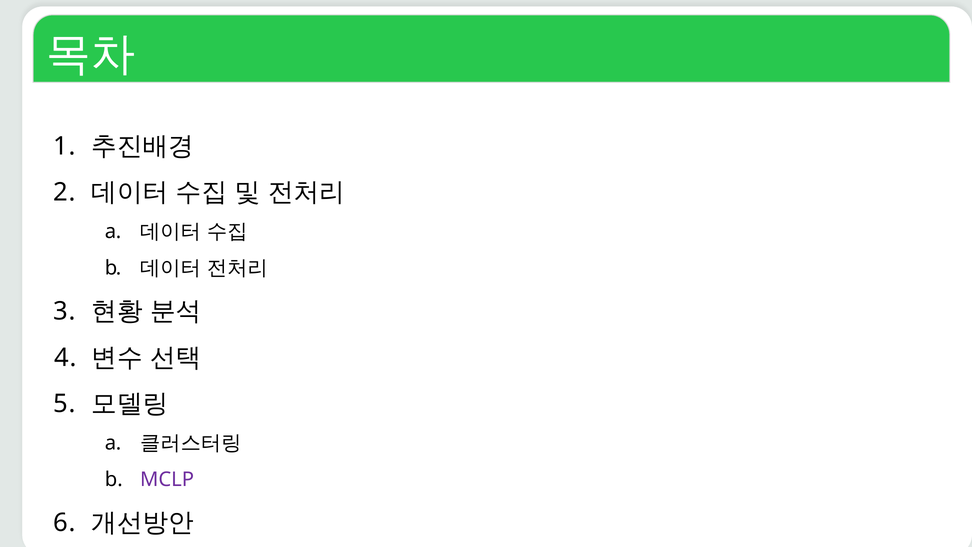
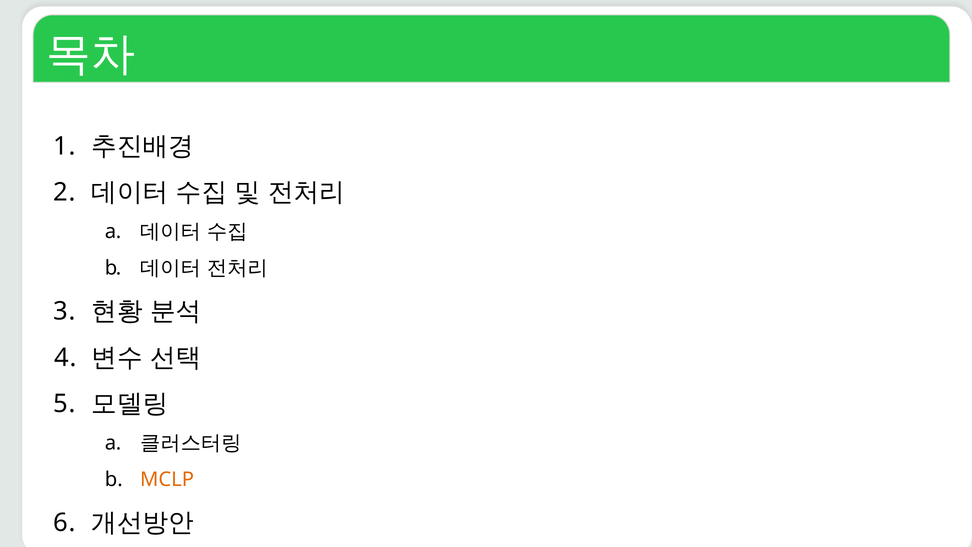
MCLP colour: purple -> orange
